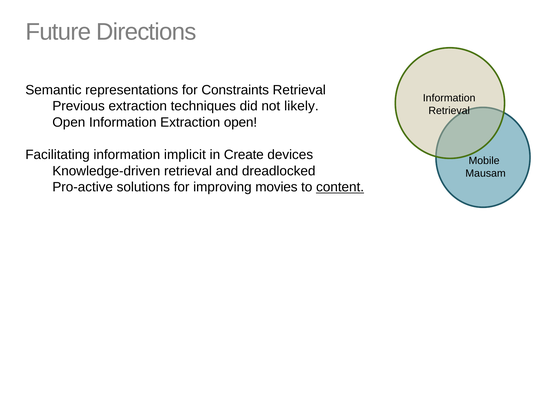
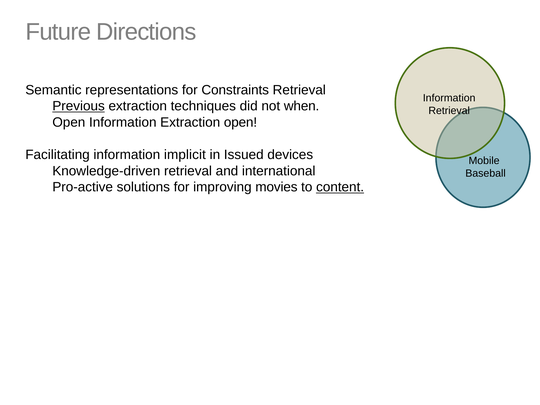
Previous underline: none -> present
likely: likely -> when
Create: Create -> Issued
dreadlocked: dreadlocked -> international
Mausam: Mausam -> Baseball
